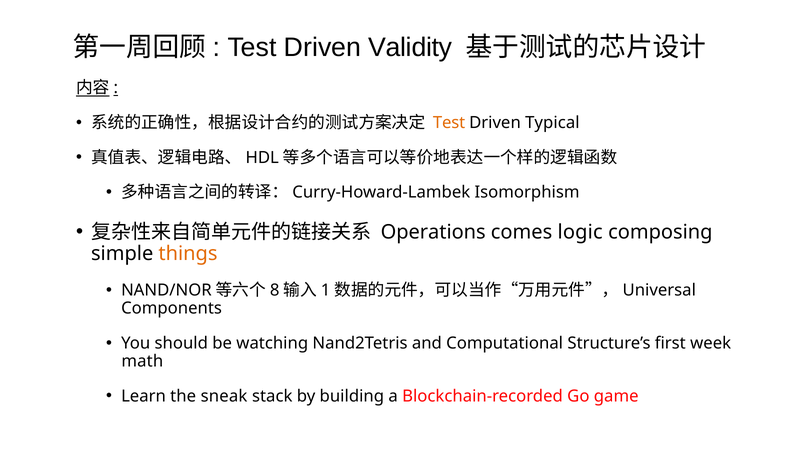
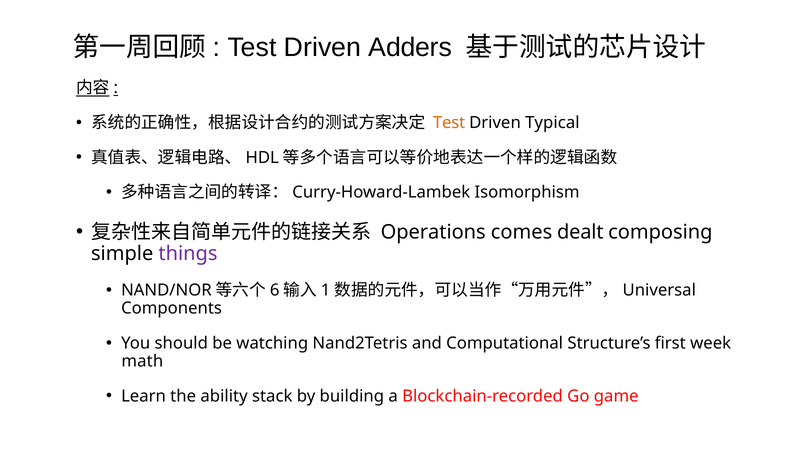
Validity: Validity -> Adders
logic: logic -> dealt
things colour: orange -> purple
8: 8 -> 6
sneak: sneak -> ability
